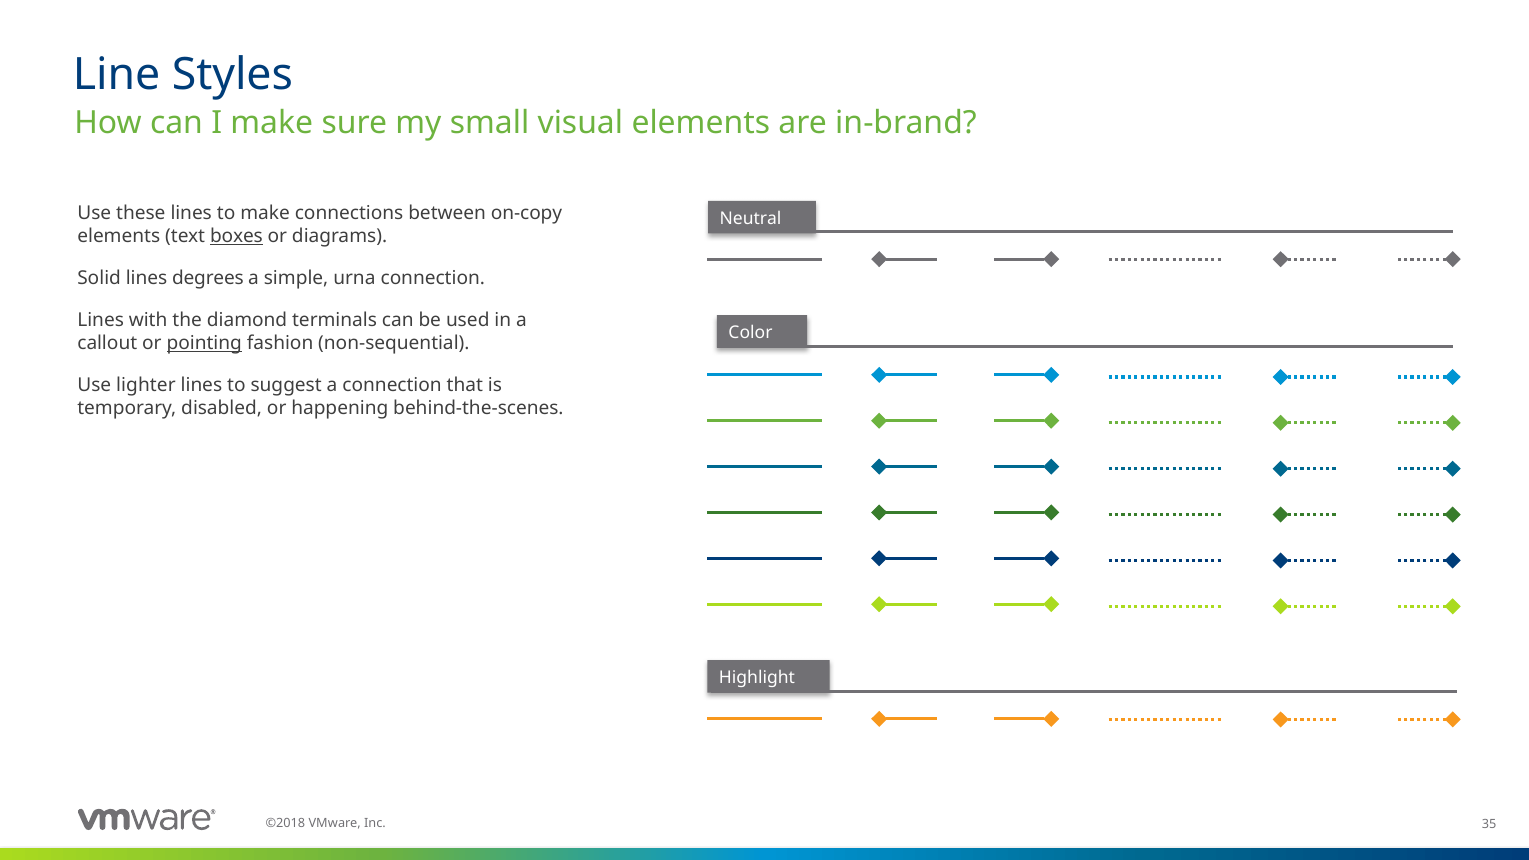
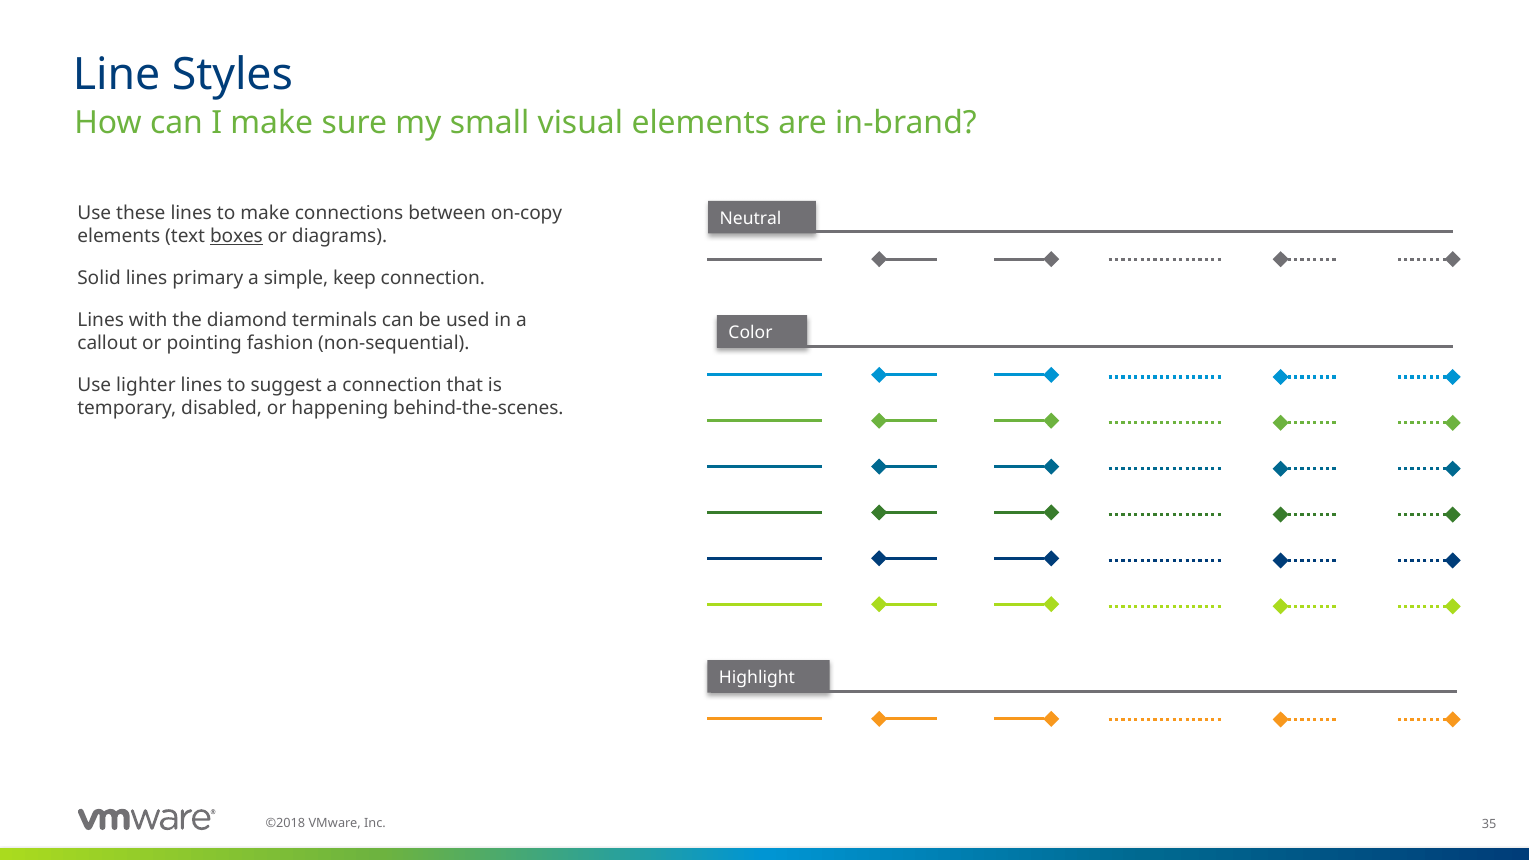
degrees: degrees -> primary
urna: urna -> keep
pointing underline: present -> none
